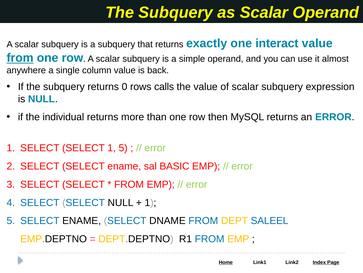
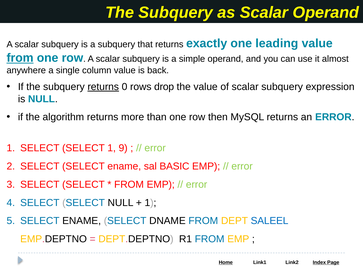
interact: interact -> leading
returns at (103, 87) underline: none -> present
calls: calls -> drop
individual: individual -> algorithm
SELECT 1 5: 5 -> 9
